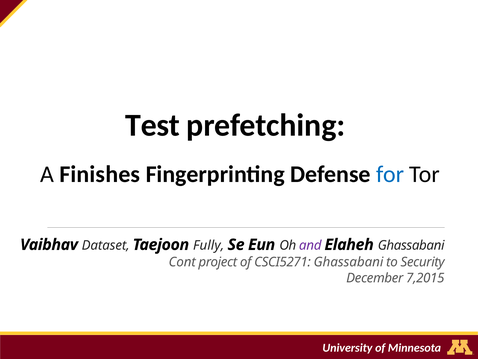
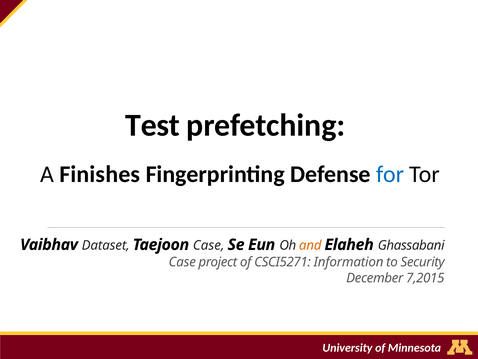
Taejoon Fully: Fully -> Case
and colour: purple -> orange
Cont at (182, 262): Cont -> Case
CSCI5271 Ghassabani: Ghassabani -> Information
